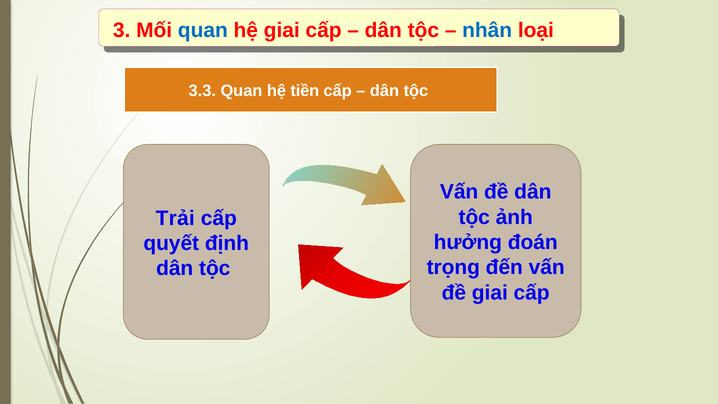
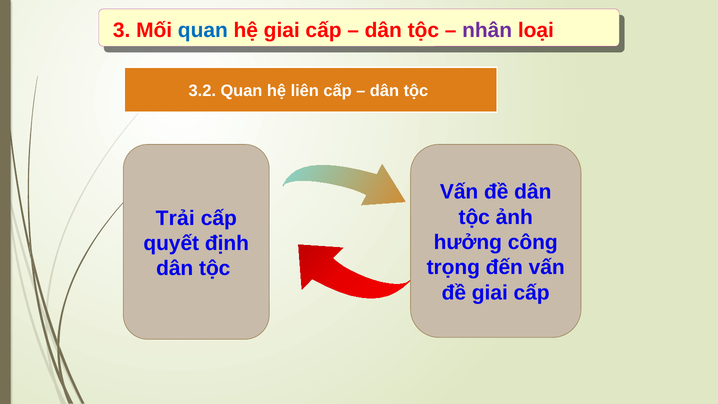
nhân colour: blue -> purple
3.3: 3.3 -> 3.2
tiền: tiền -> liên
đoán: đoán -> công
